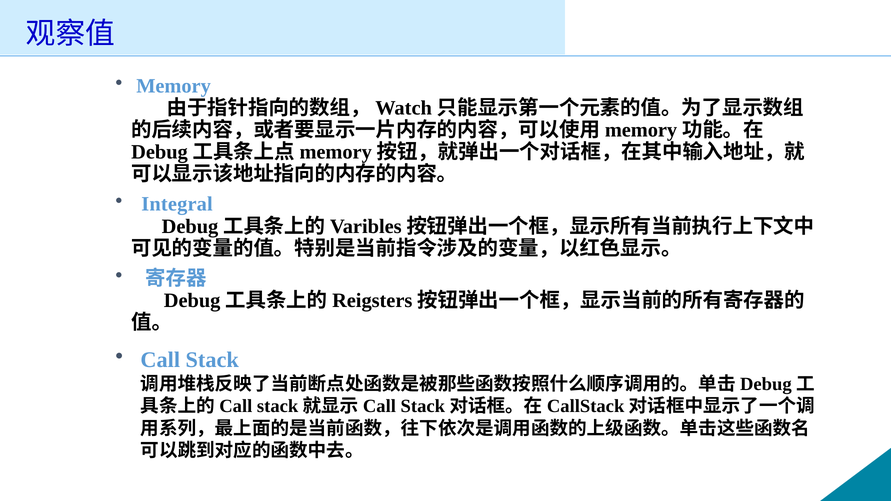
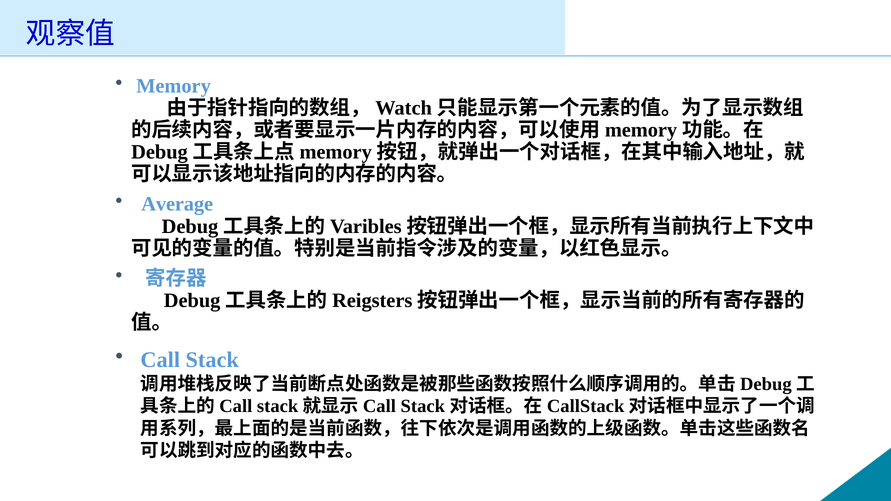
Integral: Integral -> Average
